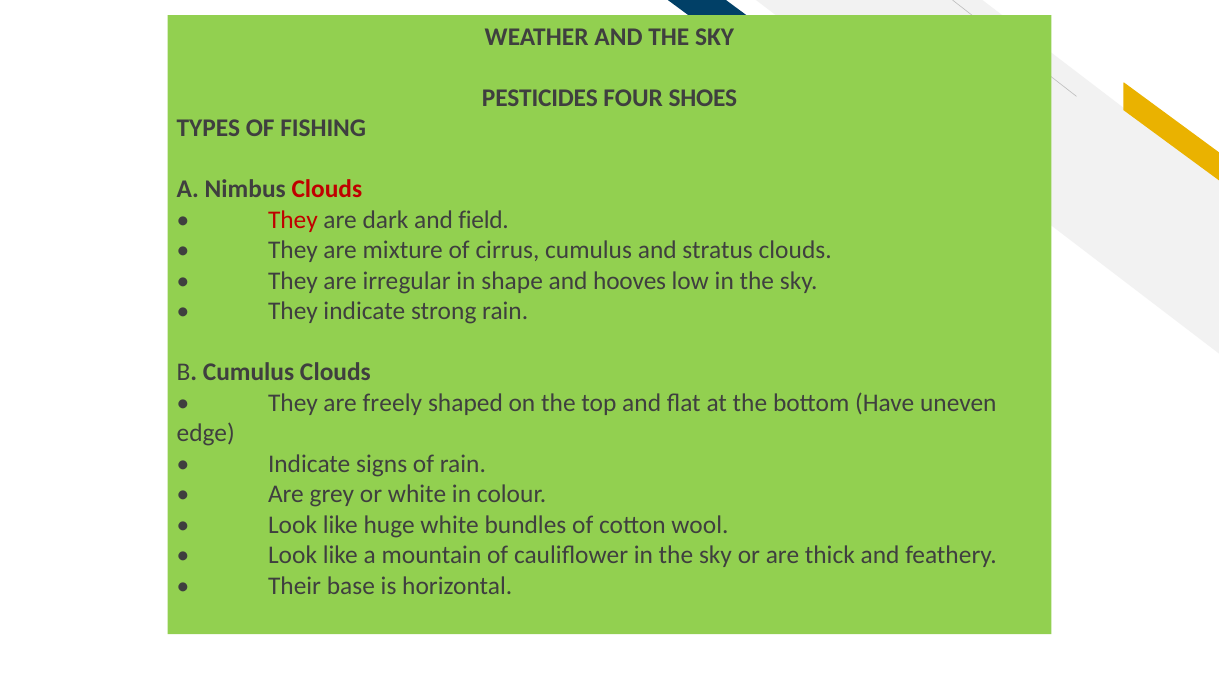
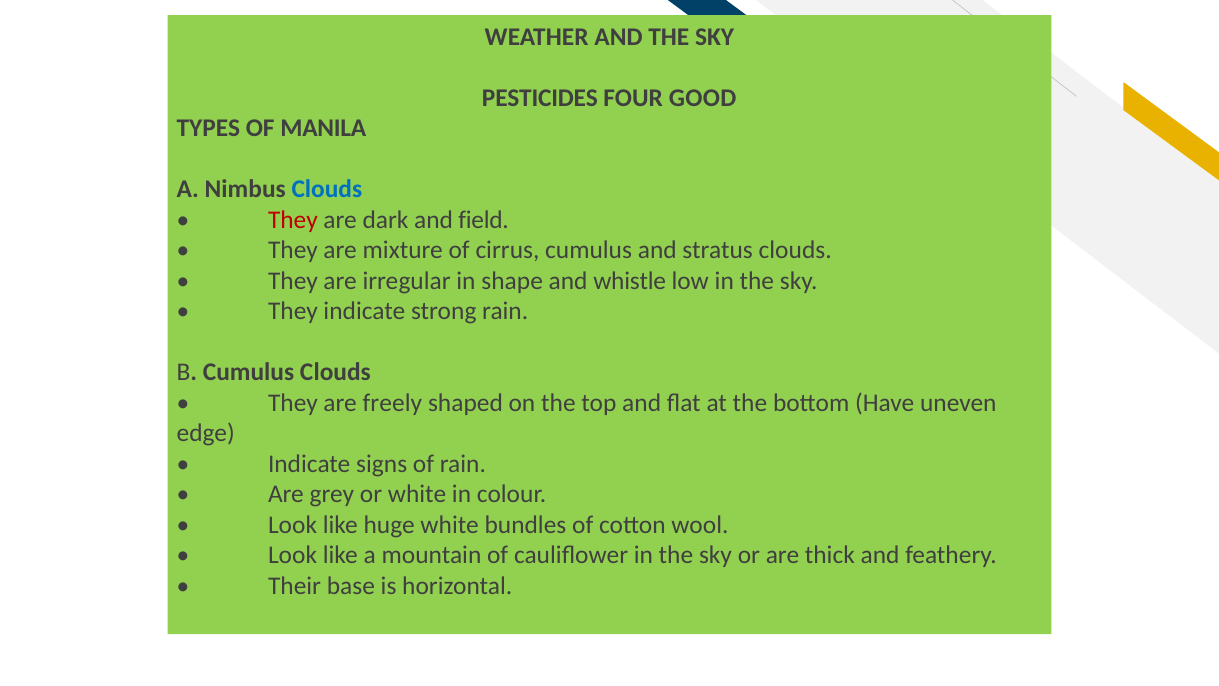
SHOES: SHOES -> GOOD
FISHING: FISHING -> MANILA
Clouds at (327, 189) colour: red -> blue
hooves: hooves -> whistle
